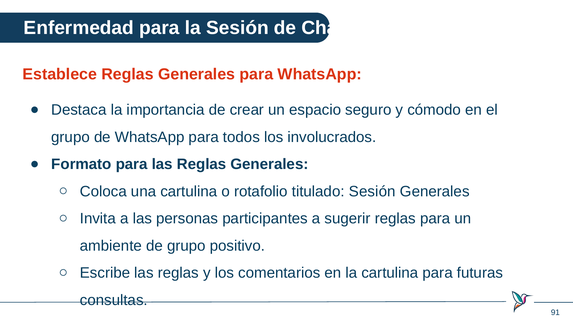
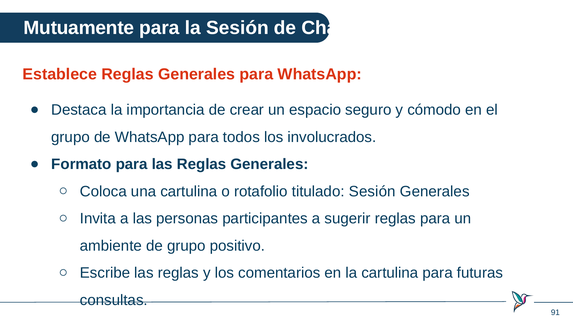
Enfermedad: Enfermedad -> Mutuamente
